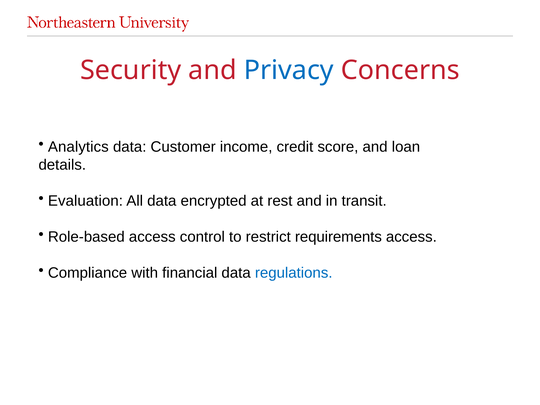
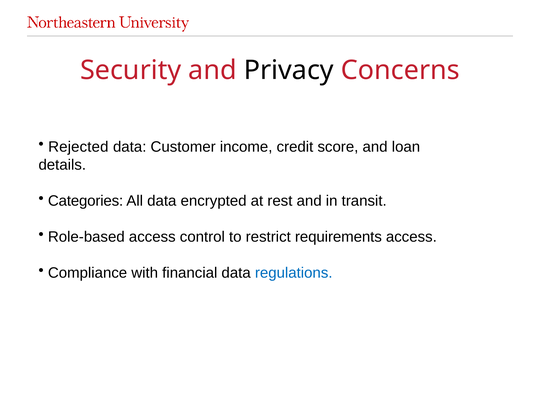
Privacy colour: blue -> black
Analytics: Analytics -> Rejected
Evaluation: Evaluation -> Categories
